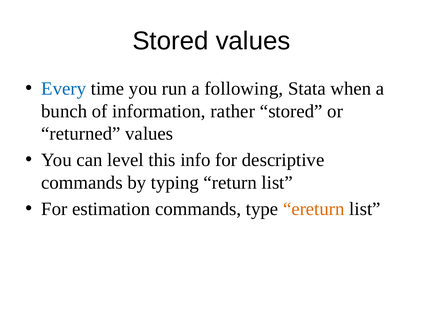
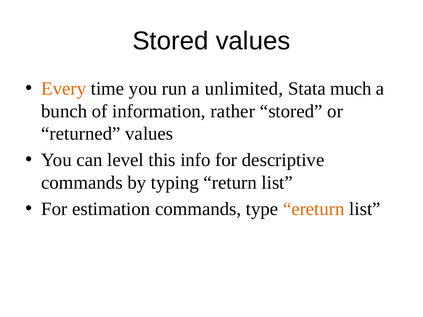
Every colour: blue -> orange
following: following -> unlimited
when: when -> much
